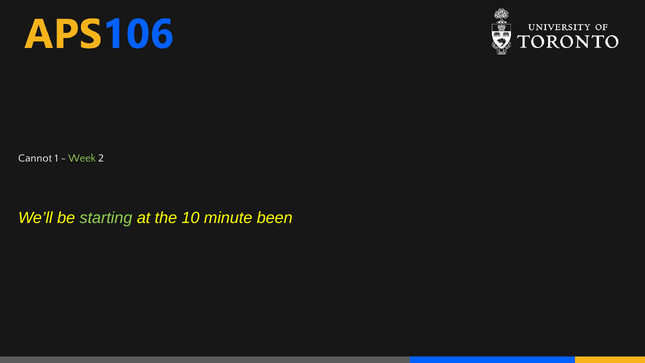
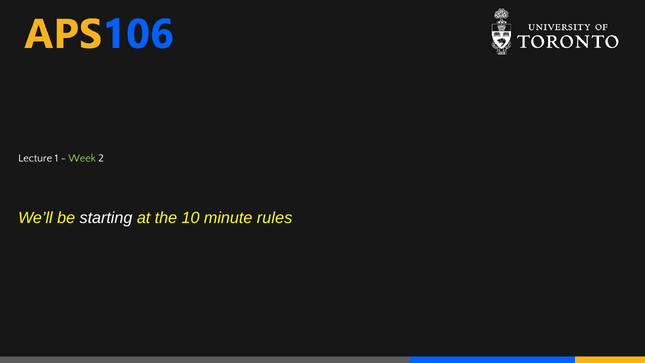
Cannot: Cannot -> Lecture
starting colour: light green -> white
been: been -> rules
